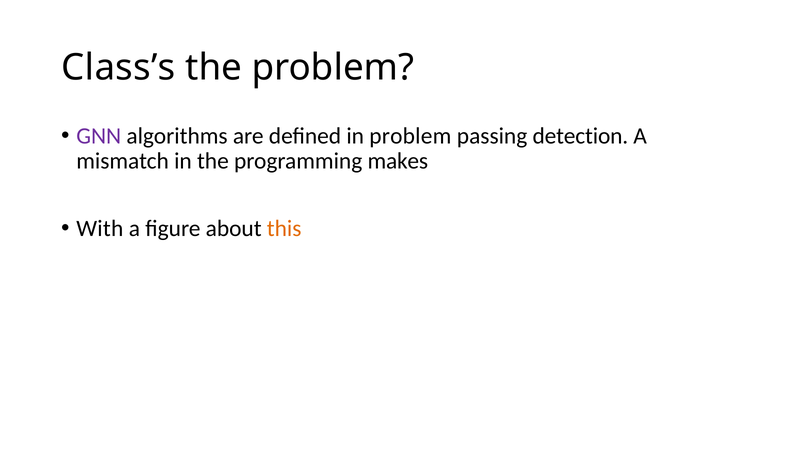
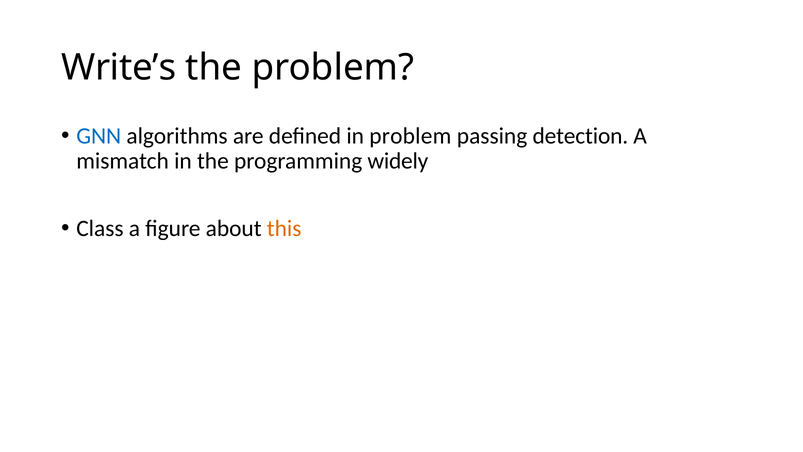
Class’s: Class’s -> Write’s
GNN colour: purple -> blue
makes: makes -> widely
With: With -> Class
